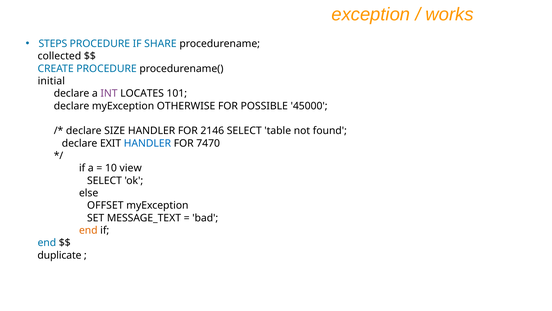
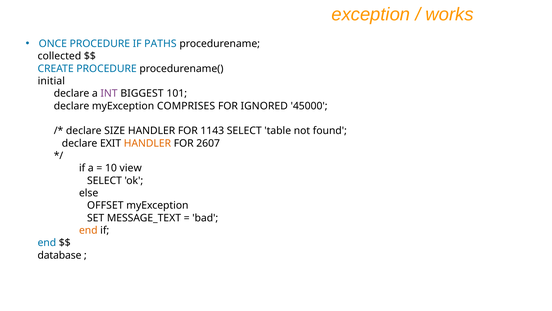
STEPS: STEPS -> ONCE
SHARE: SHARE -> PATHS
LOCATES: LOCATES -> BIGGEST
OTHERWISE: OTHERWISE -> COMPRISES
POSSIBLE: POSSIBLE -> IGNORED
2146: 2146 -> 1143
HANDLER at (147, 143) colour: blue -> orange
7470: 7470 -> 2607
duplicate: duplicate -> database
